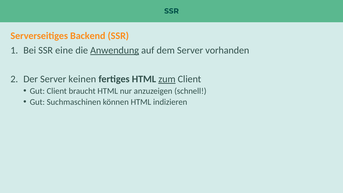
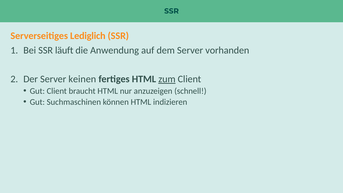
Backend: Backend -> Lediglich
eine: eine -> läuft
Anwendung underline: present -> none
